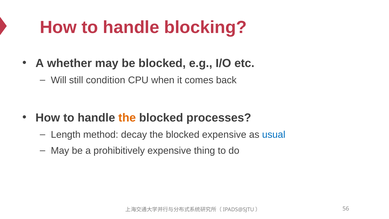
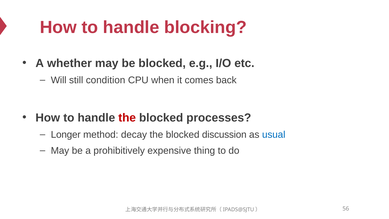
the at (127, 118) colour: orange -> red
Length: Length -> Longer
blocked expensive: expensive -> discussion
